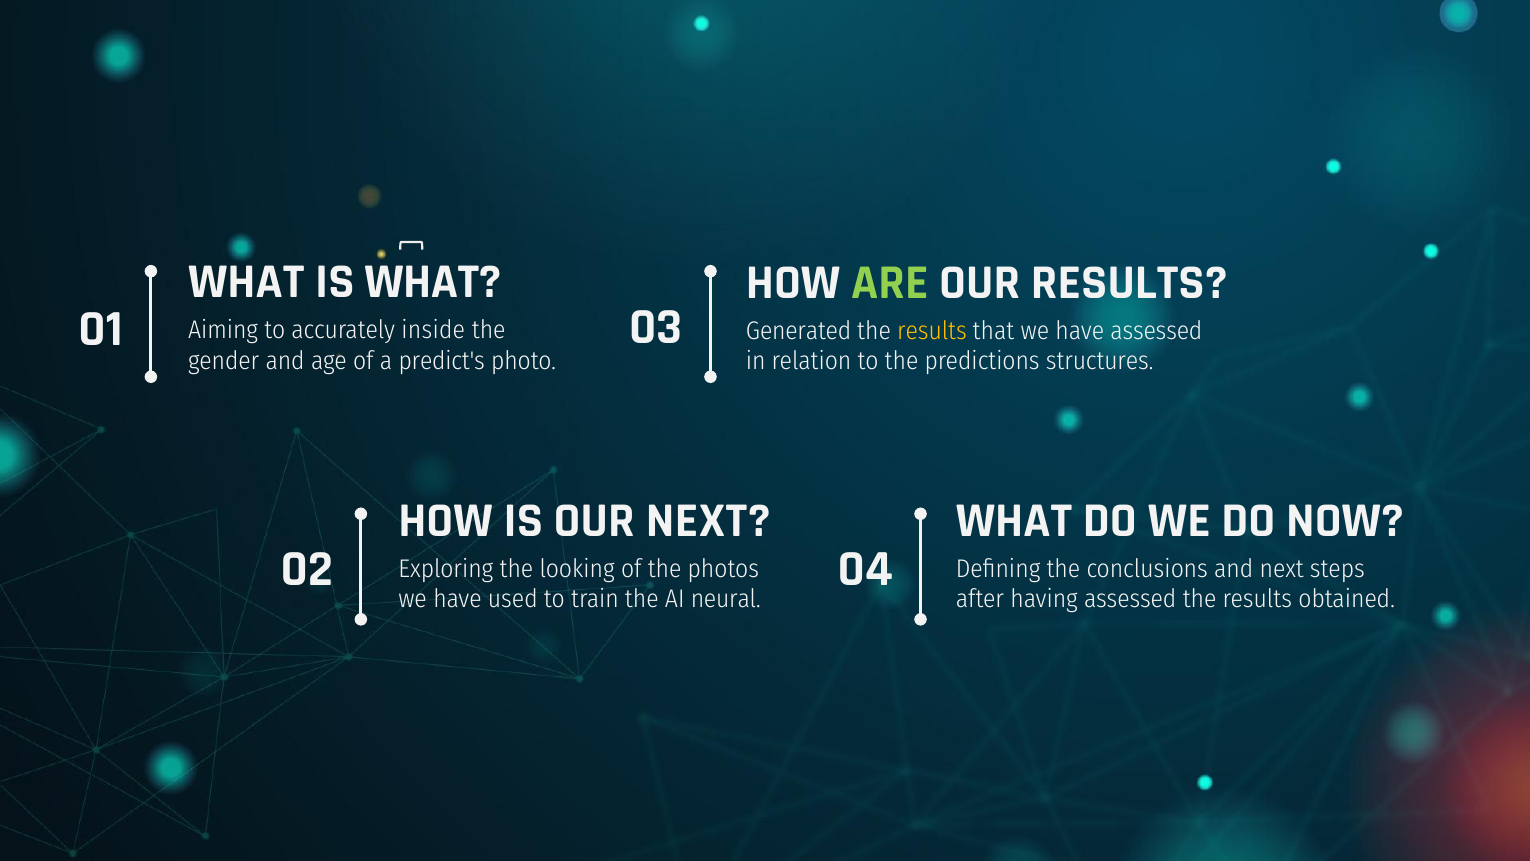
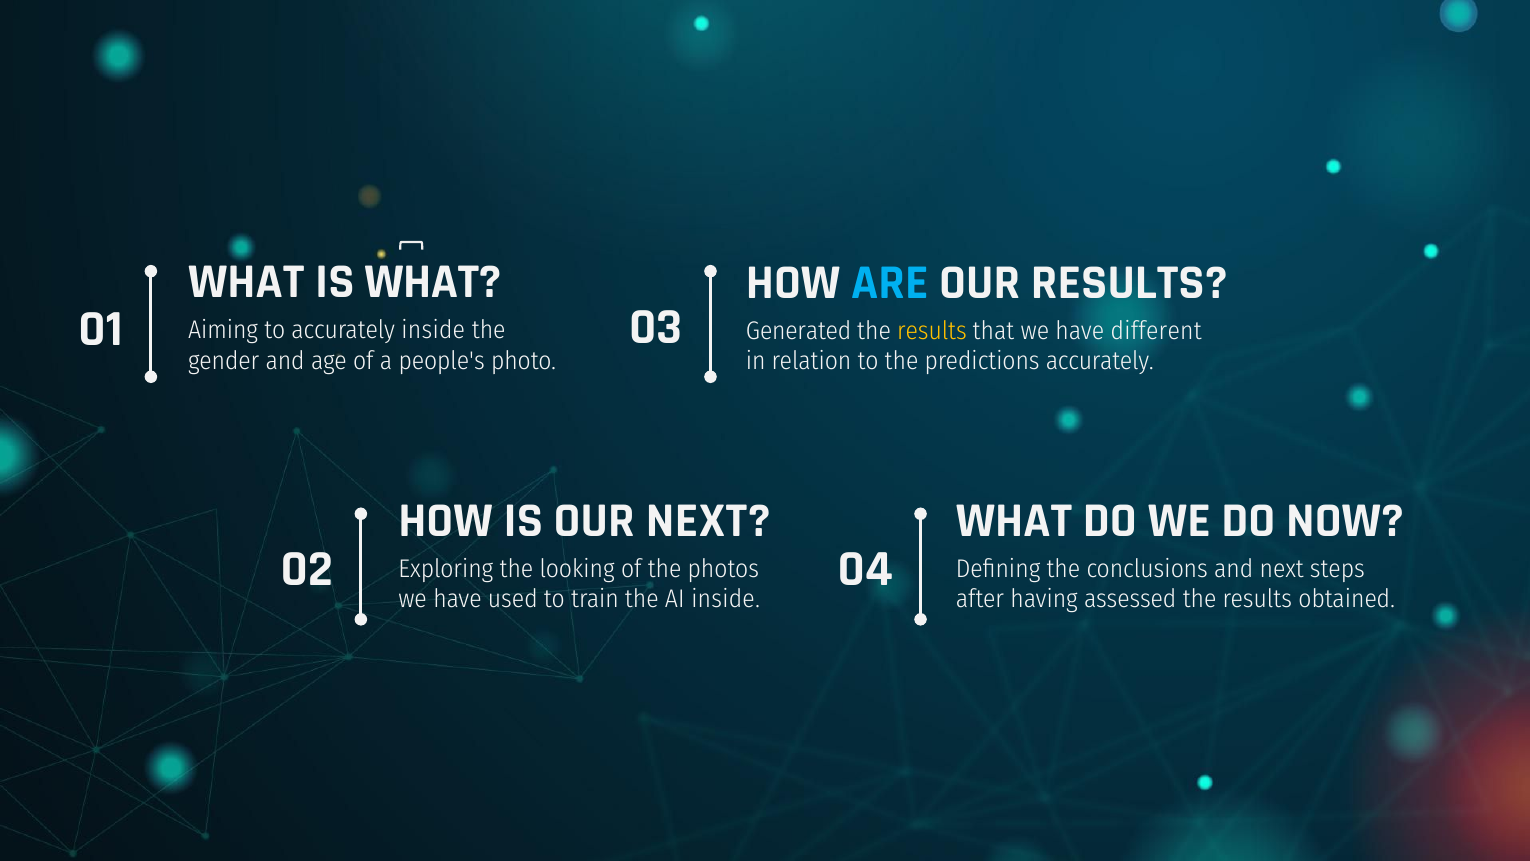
ARE colour: light green -> light blue
have assessed: assessed -> different
predict's: predict's -> people's
predictions structures: structures -> accurately
AI neural: neural -> inside
